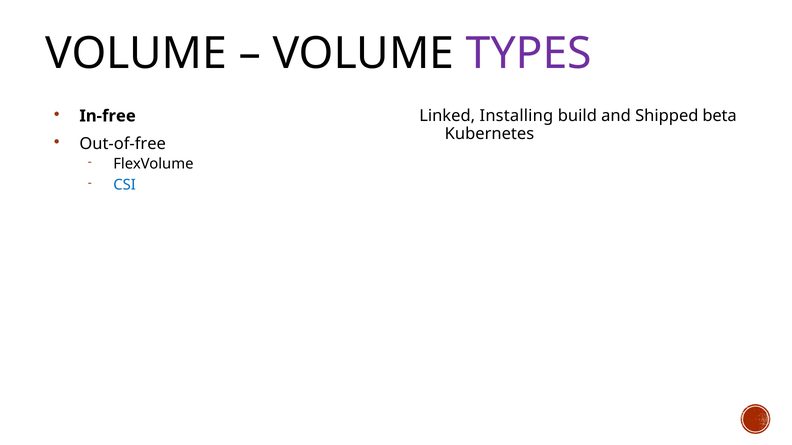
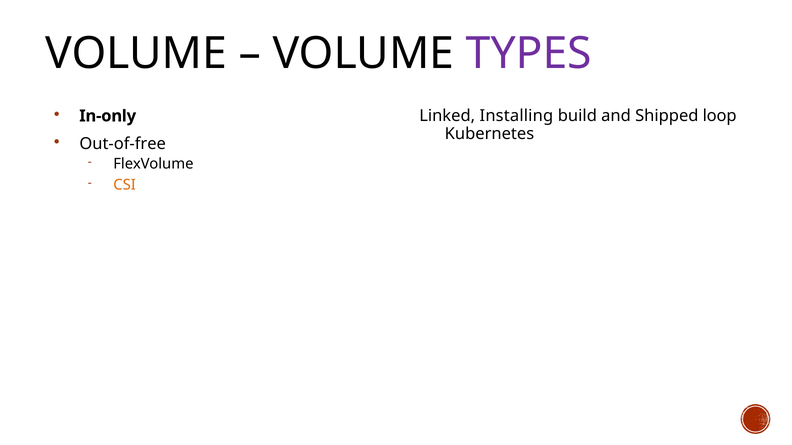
beta: beta -> loop
In-free: In-free -> In-only
CSI colour: blue -> orange
